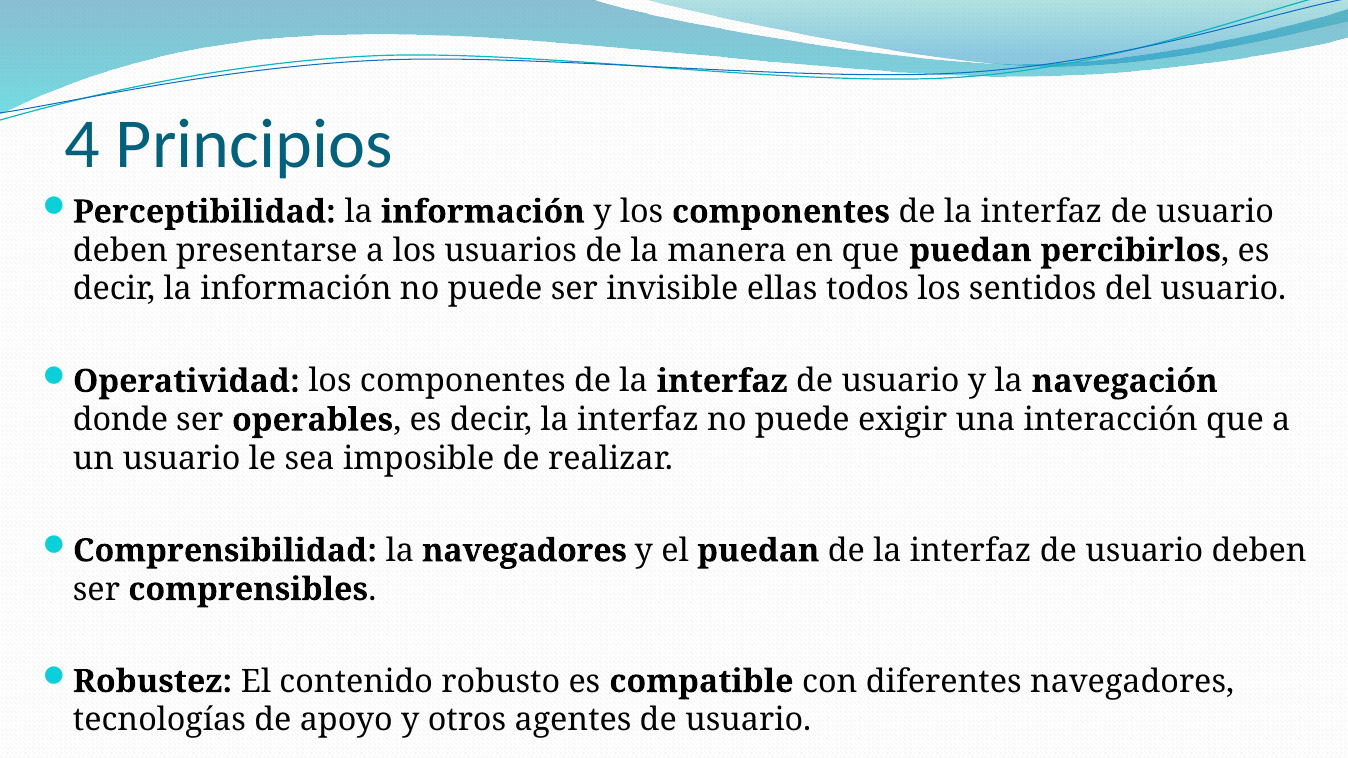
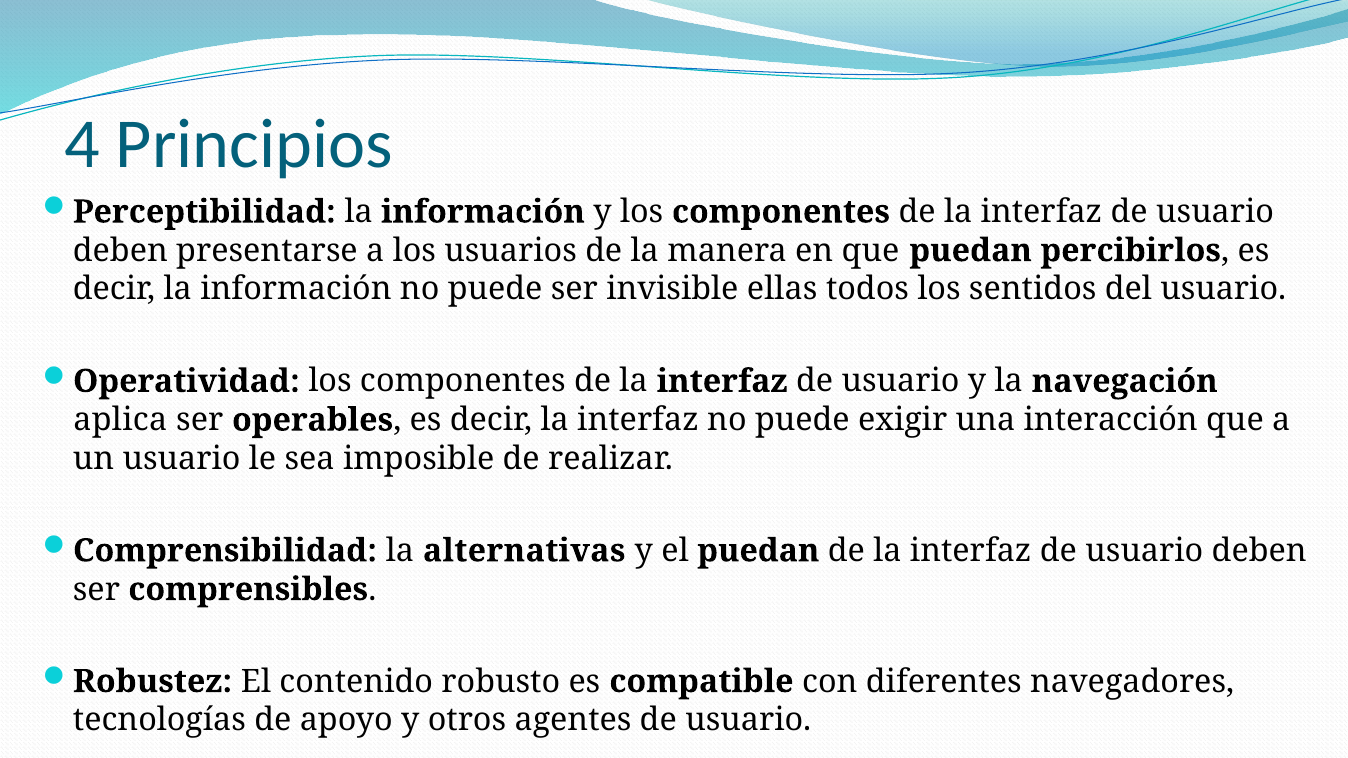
donde: donde -> aplica
la navegadores: navegadores -> alternativas
